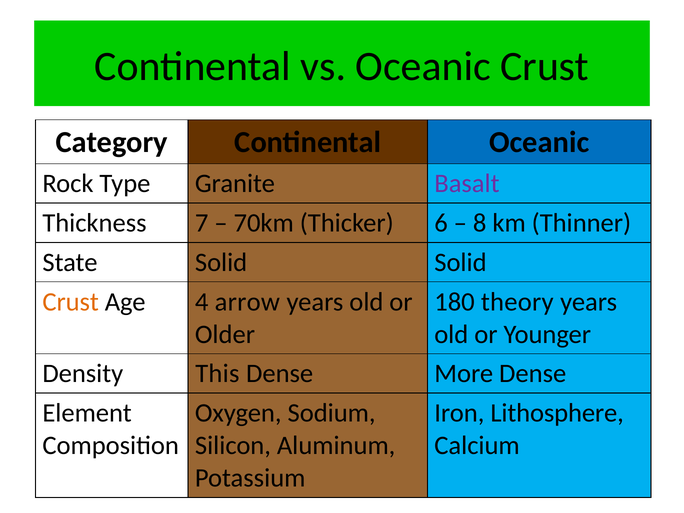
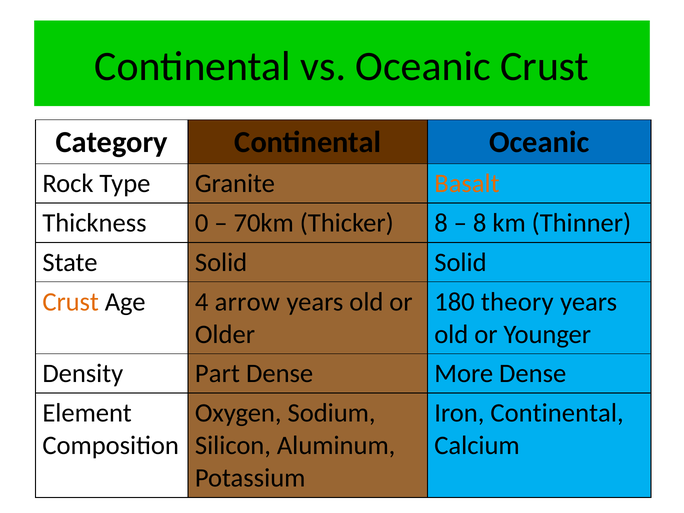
Basalt colour: purple -> orange
7: 7 -> 0
Thicker 6: 6 -> 8
This: This -> Part
Iron Lithosphere: Lithosphere -> Continental
